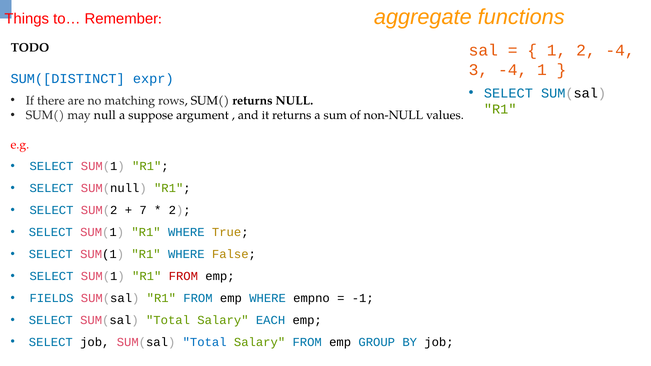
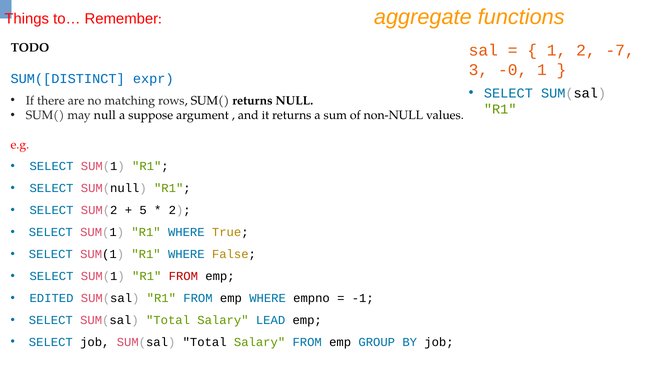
2 -4: -4 -> -7
3 -4: -4 -> -0
7: 7 -> 5
FIELDS: FIELDS -> EDITED
EACH: EACH -> LEAD
Total at (205, 342) colour: blue -> black
